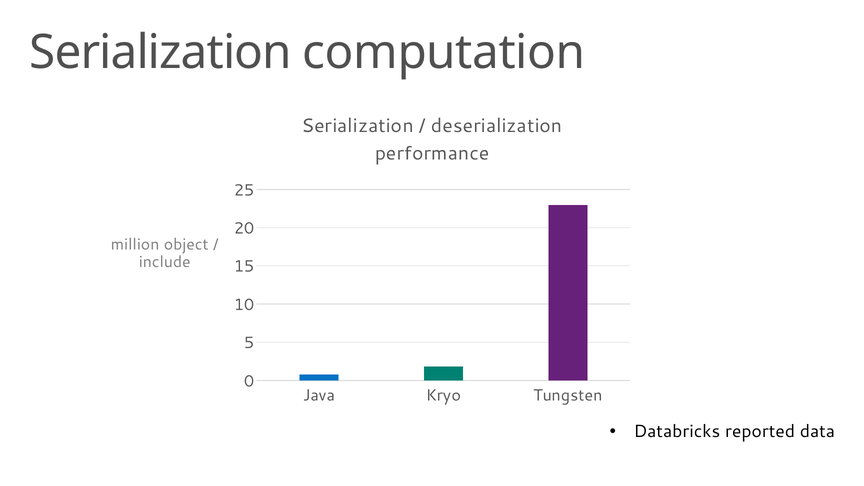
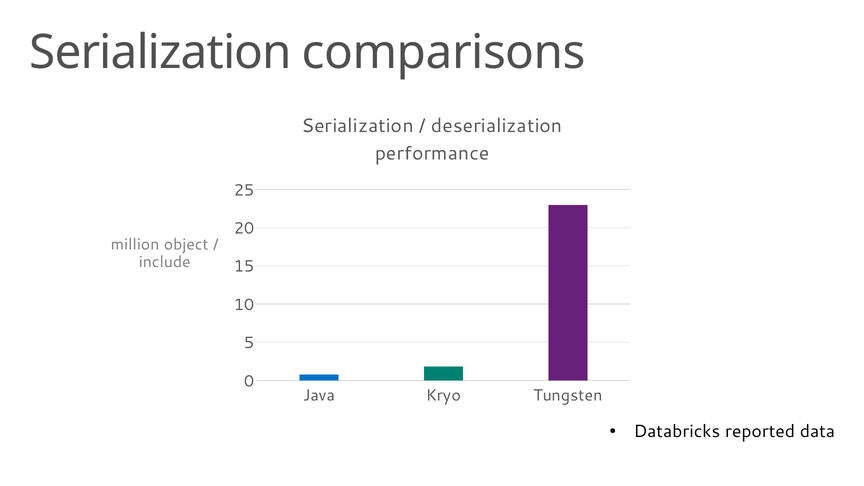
computation: computation -> comparisons
